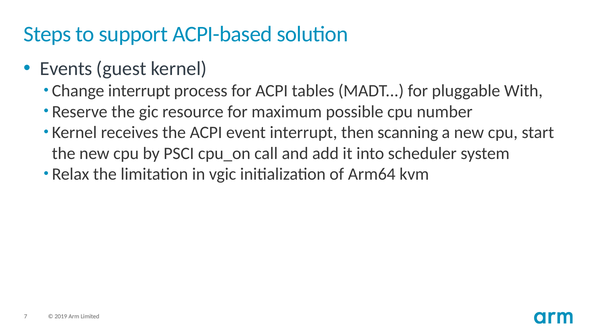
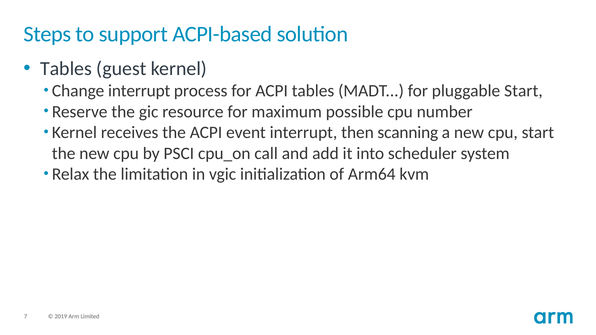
Events at (66, 69): Events -> Tables
pluggable With: With -> Start
